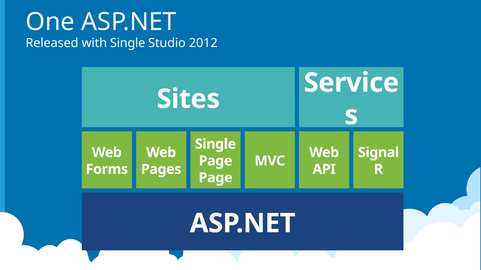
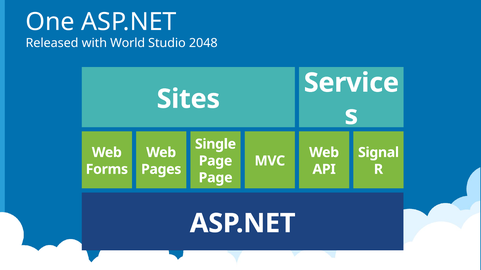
with Single: Single -> World
2012: 2012 -> 2048
